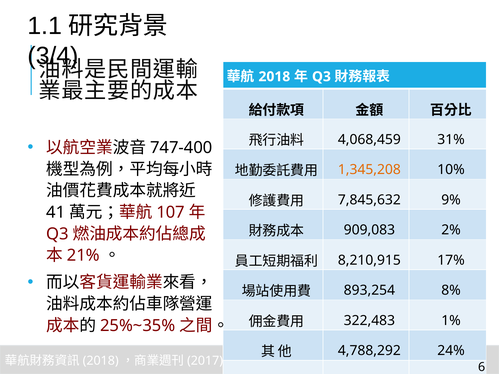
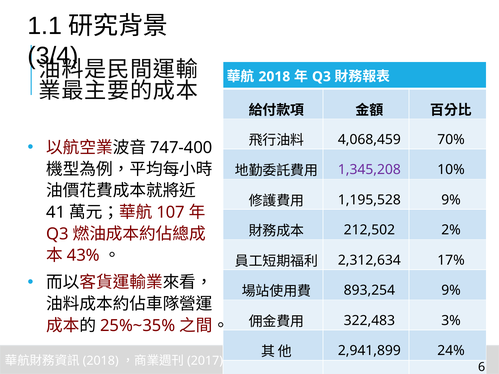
31%: 31% -> 70%
1,345,208 colour: orange -> purple
7,845,632: 7,845,632 -> 1,195,528
909,083: 909,083 -> 212,502
21%: 21% -> 43%
8,210,915: 8,210,915 -> 2,312,634
893,254 8%: 8% -> 9%
1%: 1% -> 3%
4,788,292: 4,788,292 -> 2,941,899
